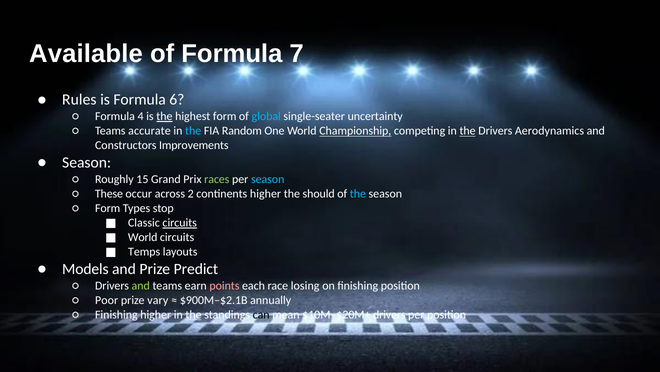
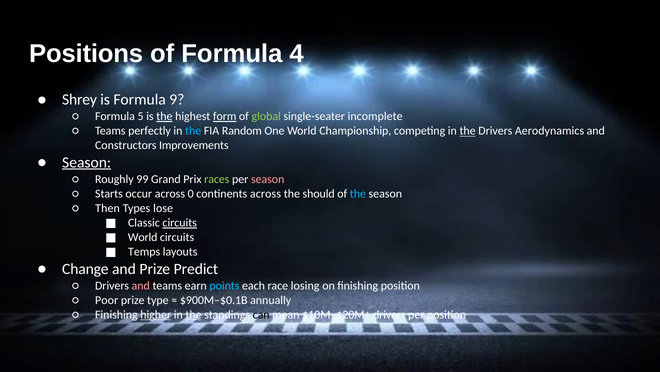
Available: Available -> Positions
7: 7 -> 4
Rules: Rules -> Shrey
6: 6 -> 9
4: 4 -> 5
form at (225, 116) underline: none -> present
global colour: light blue -> light green
uncertainty: uncertainty -> incomplete
accurate: accurate -> perfectly
Championship underline: present -> none
Season at (87, 162) underline: none -> present
15: 15 -> 99
season at (268, 179) colour: light blue -> pink
These: These -> Starts
2: 2 -> 0
continents higher: higher -> across
Form at (108, 208): Form -> Then
stop: stop -> lose
Models: Models -> Change
and at (141, 285) colour: light green -> pink
points colour: pink -> light blue
vary: vary -> type
$900M–$2.1B: $900M–$2.1B -> $900M–$0.1B
higher at (156, 314) underline: none -> present
